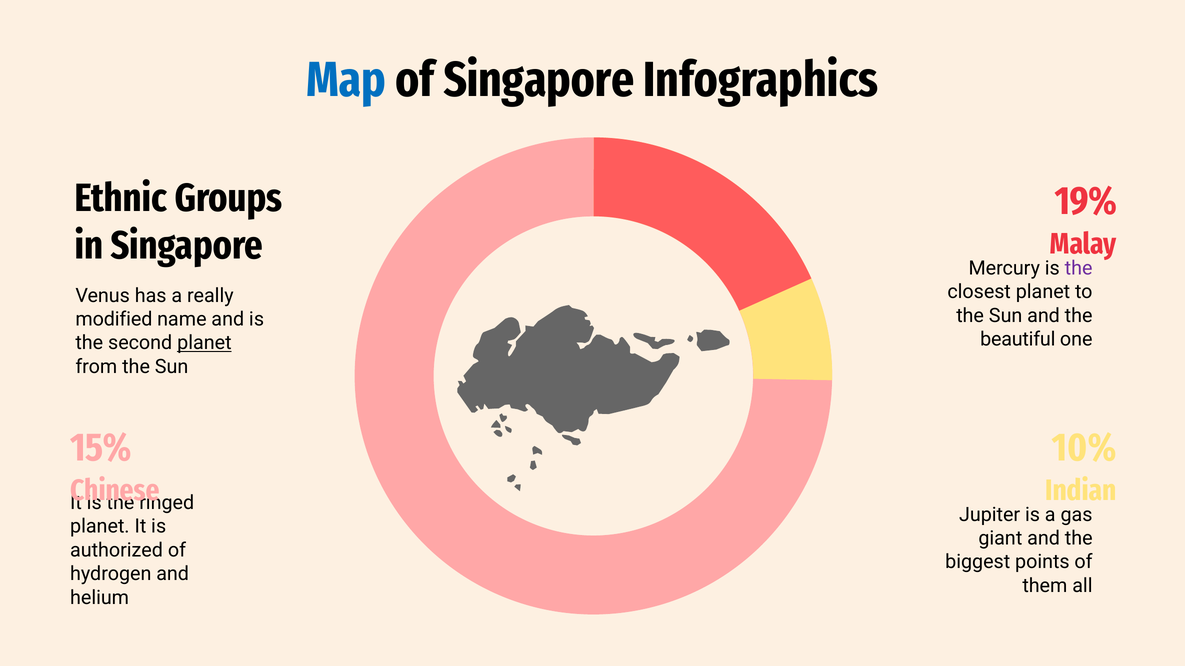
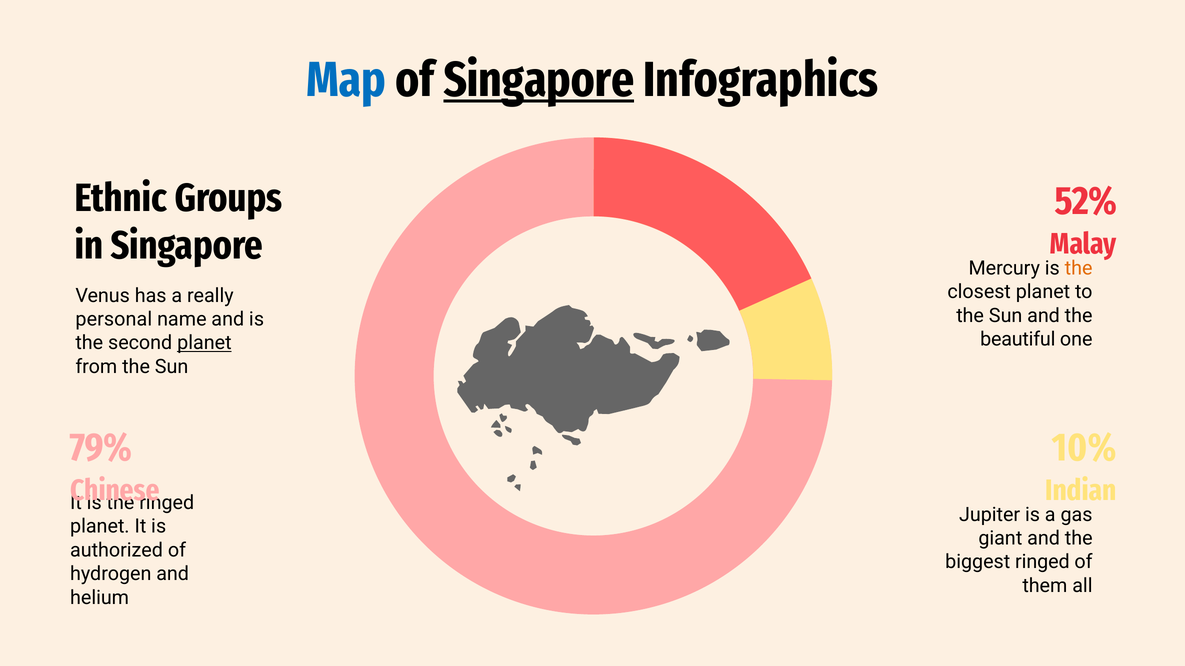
Singapore at (539, 80) underline: none -> present
19%: 19% -> 52%
the at (1079, 268) colour: purple -> orange
modified: modified -> personal
15%: 15% -> 79%
biggest points: points -> ringed
